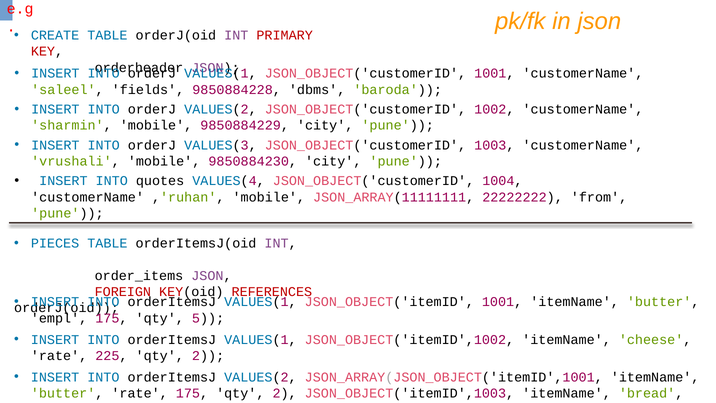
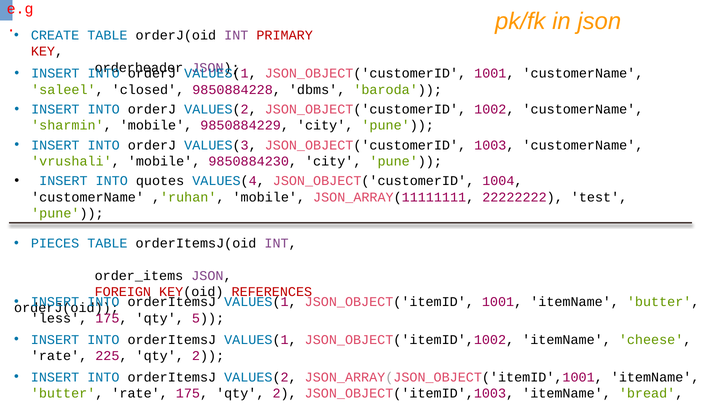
fields: fields -> closed
from: from -> test
empl: empl -> less
